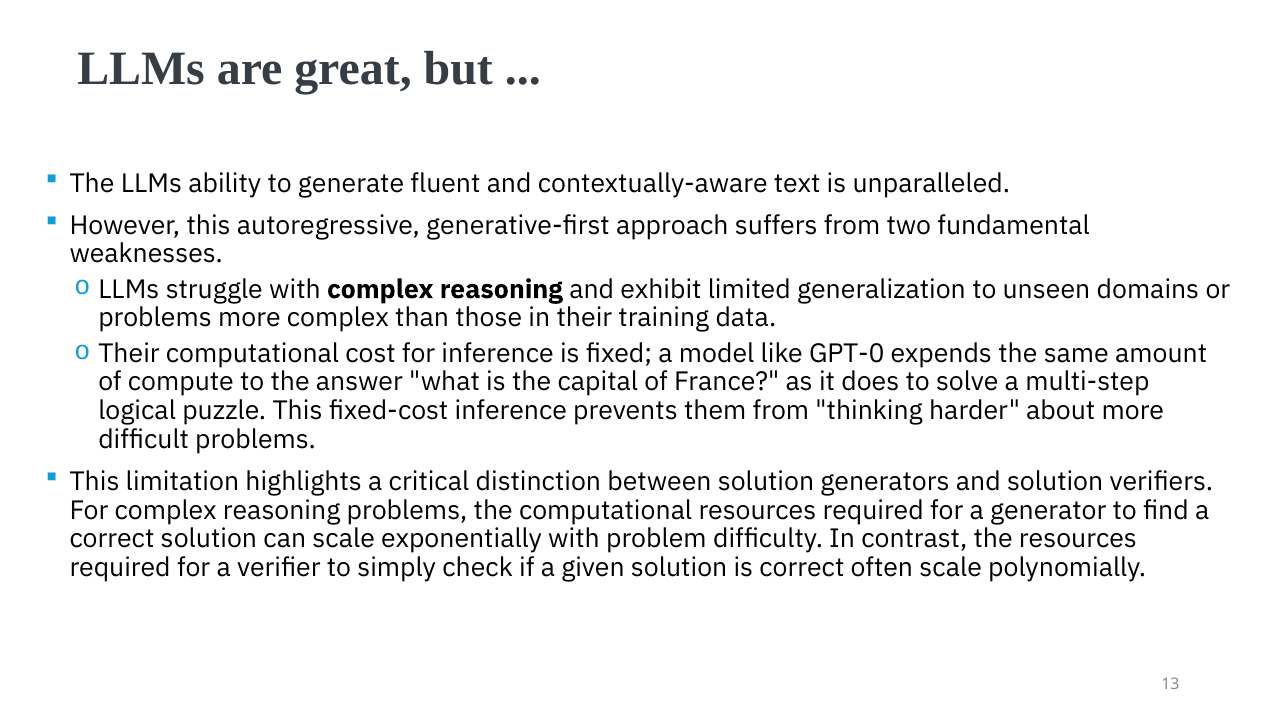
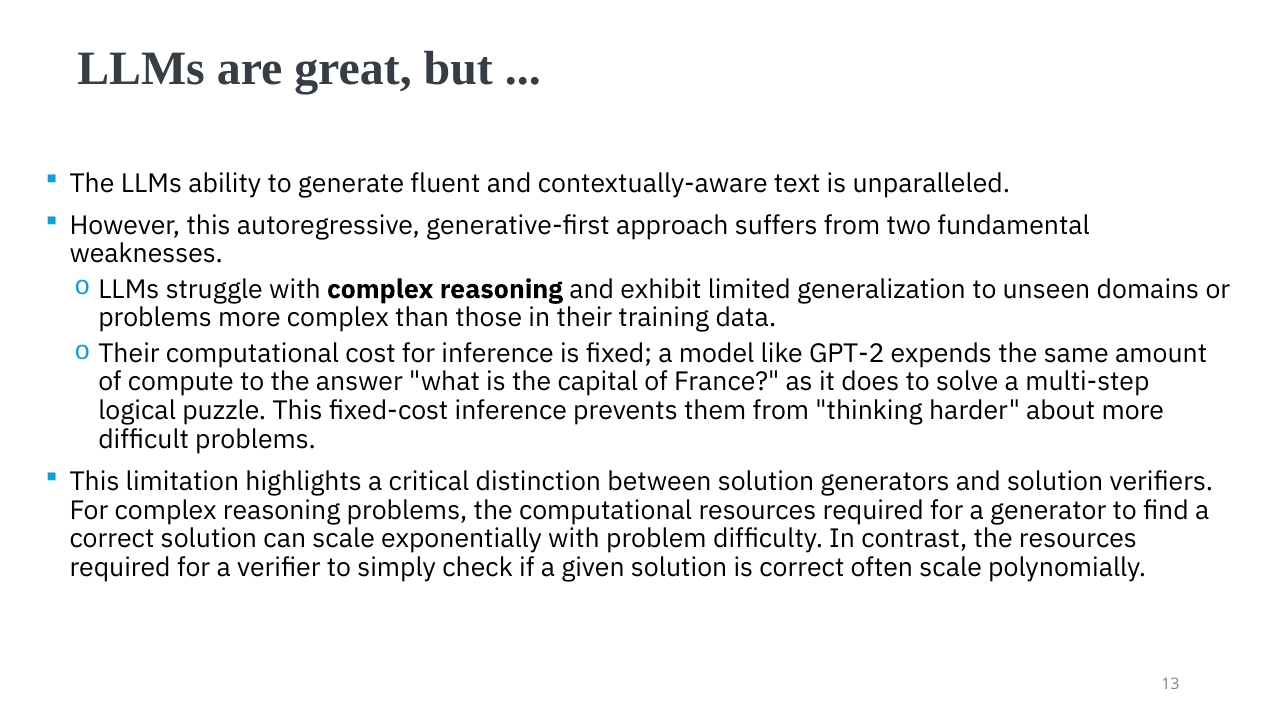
GPT-0: GPT-0 -> GPT-2
